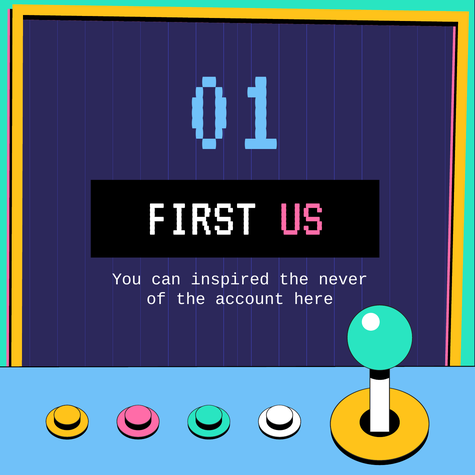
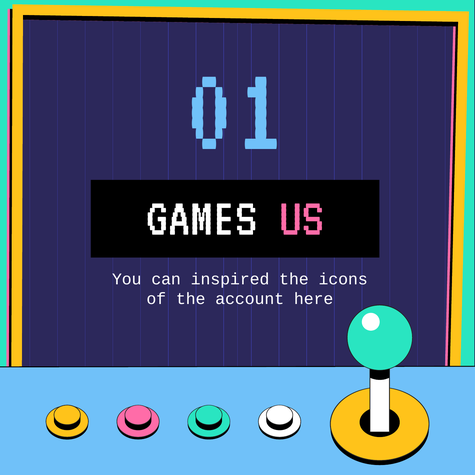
FIRST: FIRST -> GAMES
never: never -> icons
